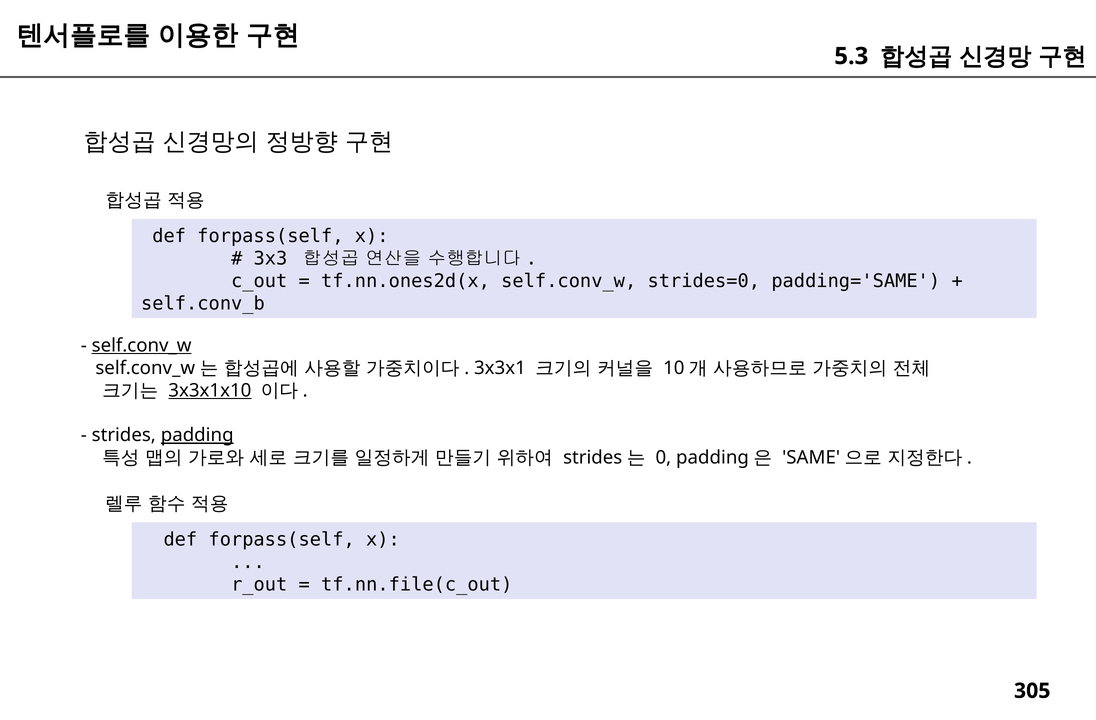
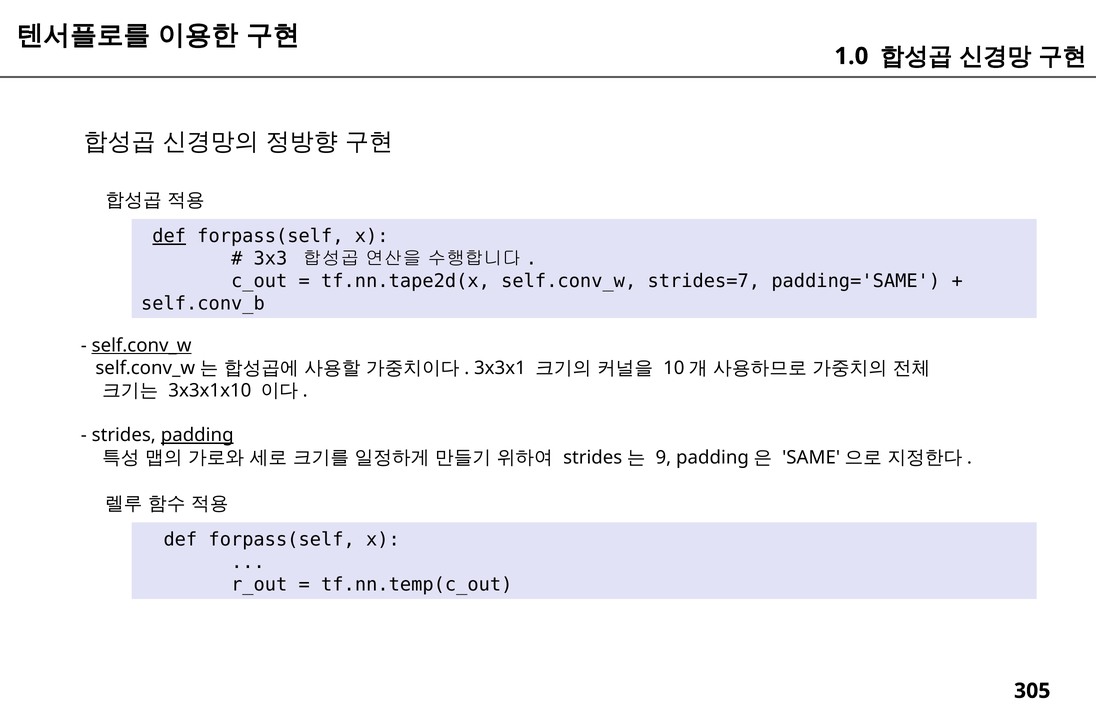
5.3: 5.3 -> 1.0
def at (169, 236) underline: none -> present
tf.nn.ones2d(x: tf.nn.ones2d(x -> tf.nn.tape2d(x
strides=0: strides=0 -> strides=7
3x3x1x10 underline: present -> none
0: 0 -> 9
tf.nn.file(c_out: tf.nn.file(c_out -> tf.nn.temp(c_out
